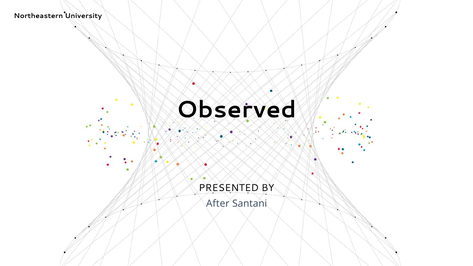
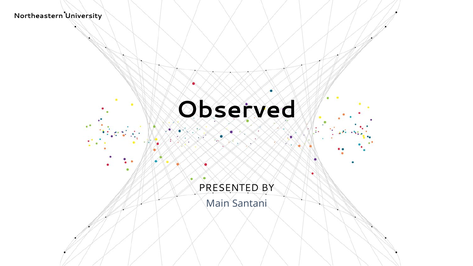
After: After -> Main
